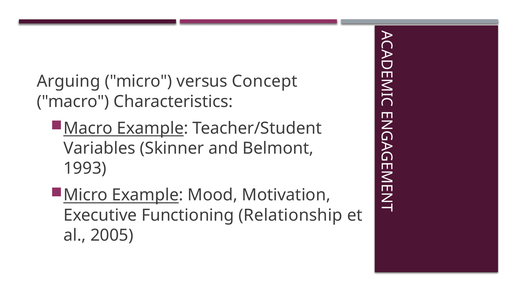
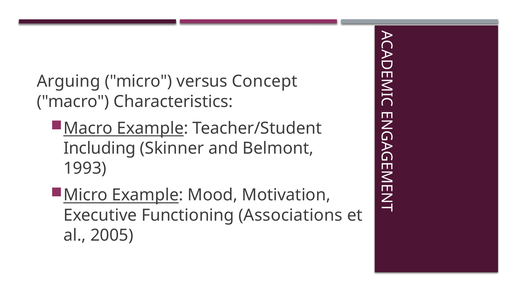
Variables: Variables -> Including
Relationship: Relationship -> Associations
